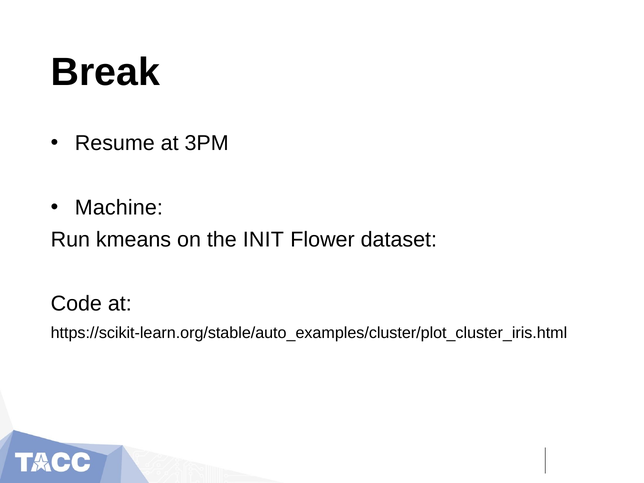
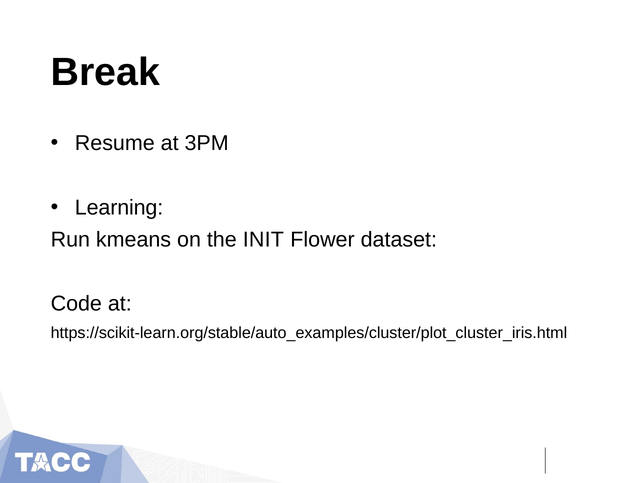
Machine: Machine -> Learning
